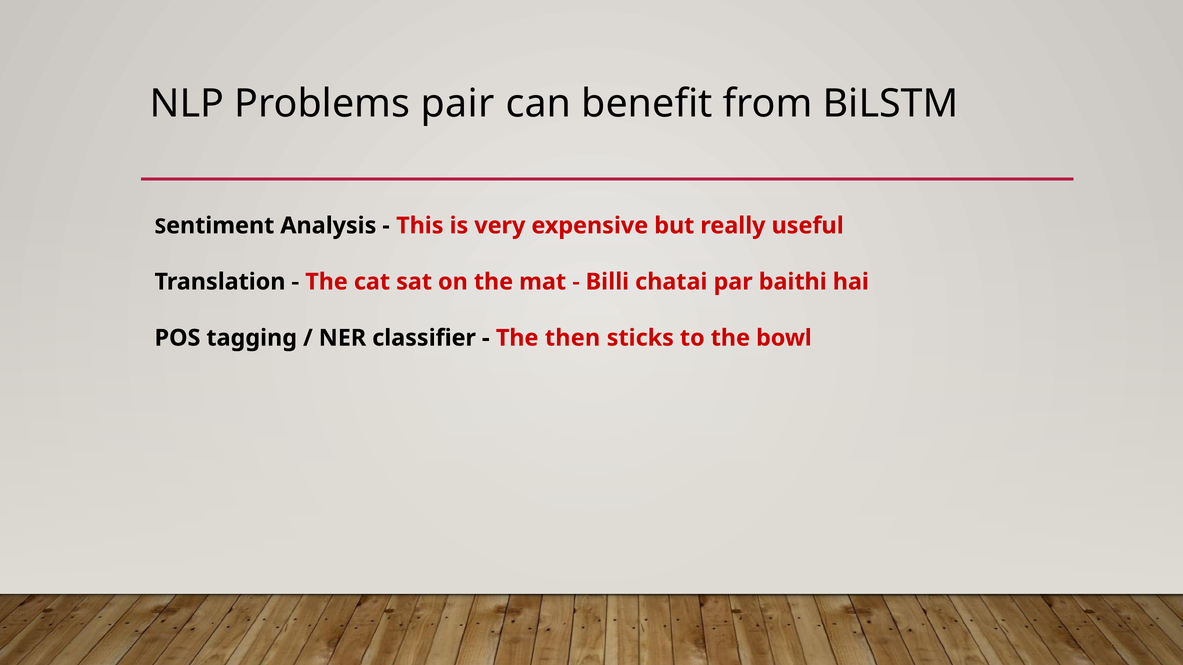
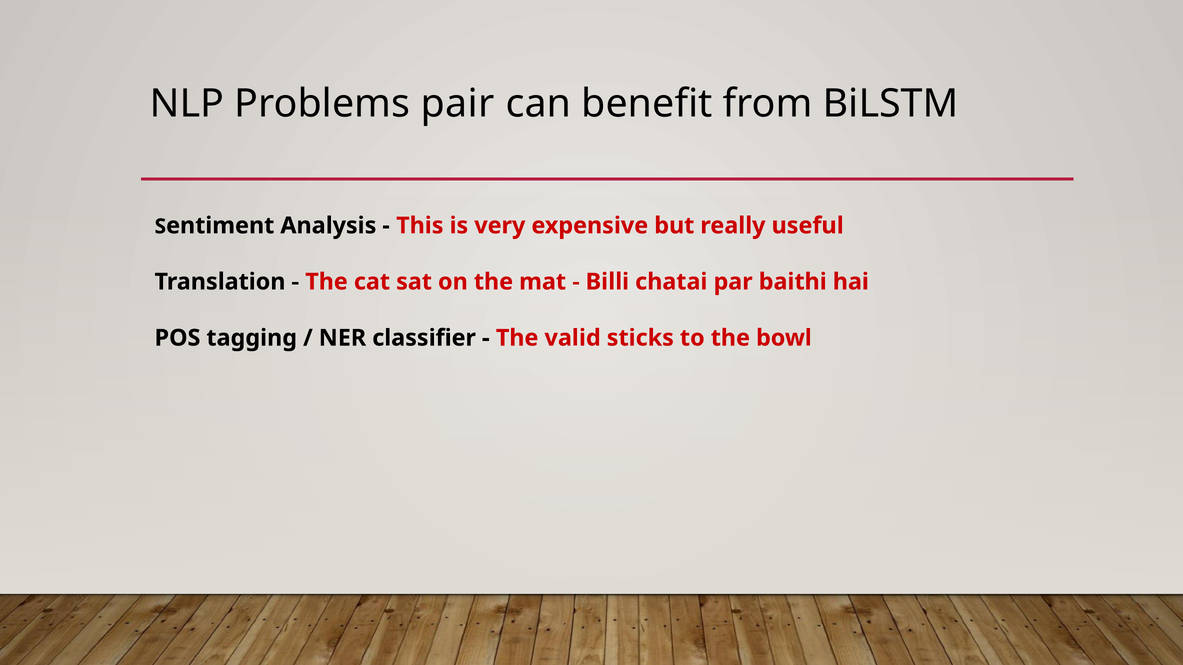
then: then -> valid
